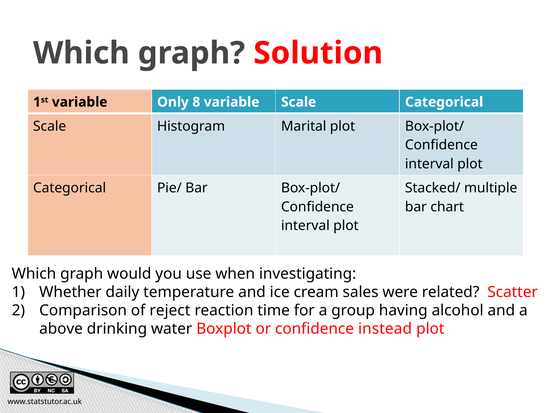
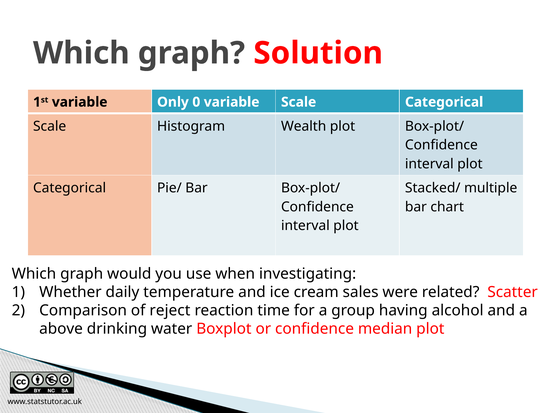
8: 8 -> 0
Marital: Marital -> Wealth
instead: instead -> median
